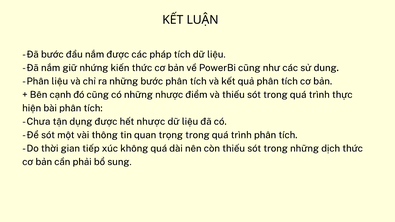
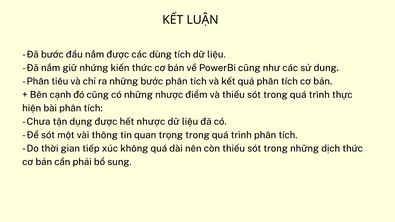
pháp: pháp -> dùng
Phân liệu: liệu -> tiêu
